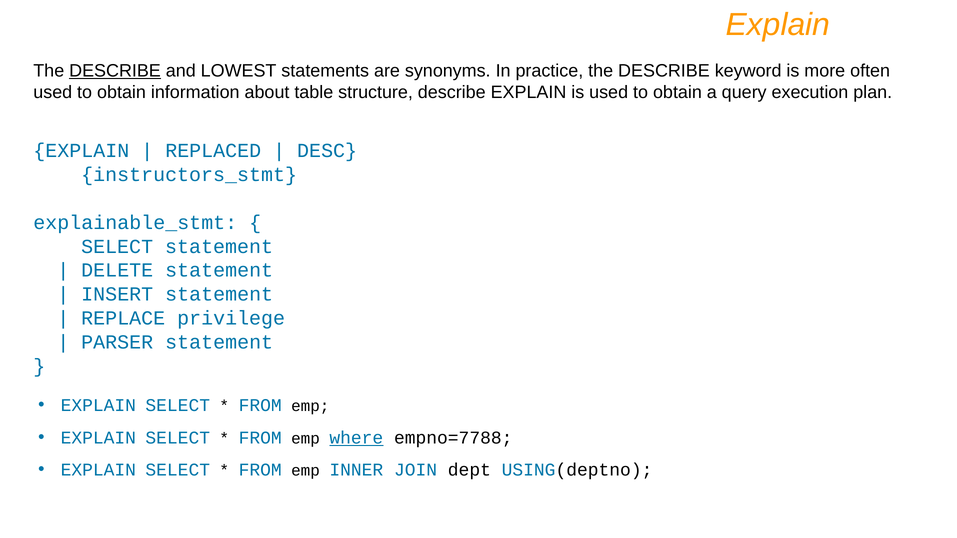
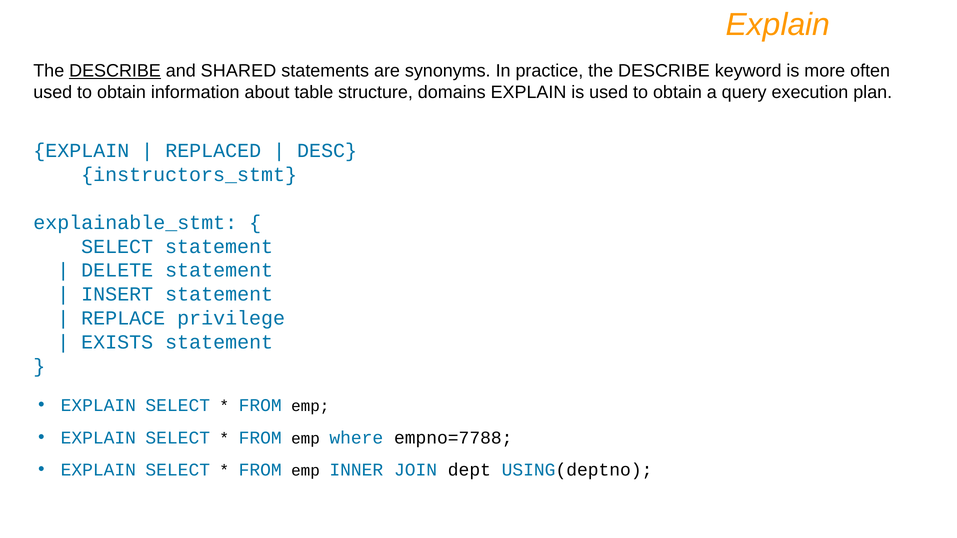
LOWEST: LOWEST -> SHARED
structure describe: describe -> domains
PARSER: PARSER -> EXISTS
where underline: present -> none
